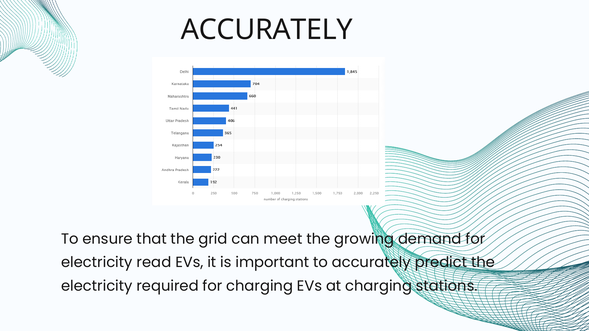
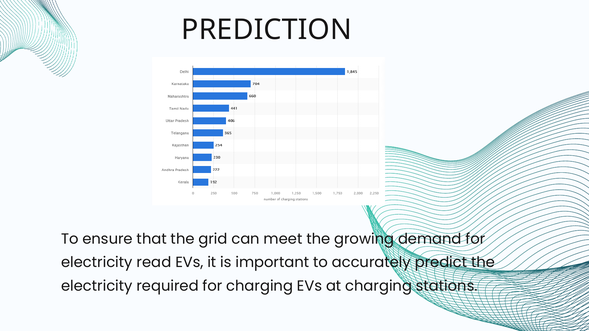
ACCURATELY at (267, 30): ACCURATELY -> PREDICTION
